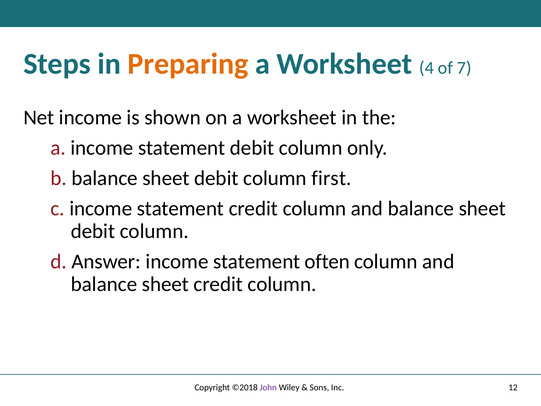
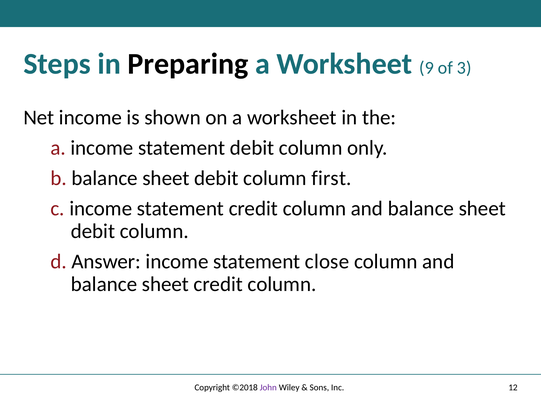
Preparing colour: orange -> black
4: 4 -> 9
7: 7 -> 3
often: often -> close
